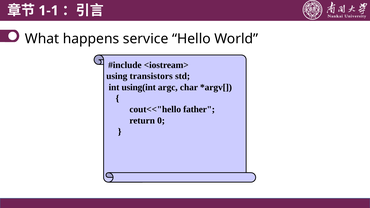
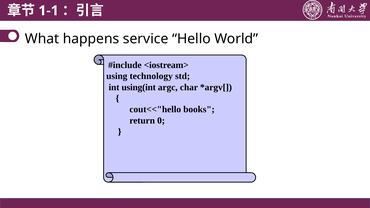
transistors: transistors -> technology
father: father -> books
